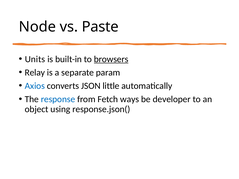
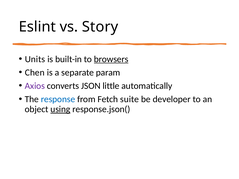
Node: Node -> Eslint
Paste: Paste -> Story
Relay: Relay -> Chen
Axios colour: blue -> purple
ways: ways -> suite
using underline: none -> present
